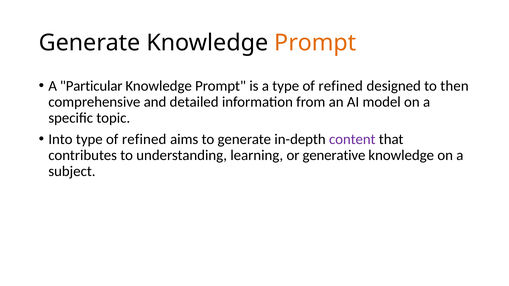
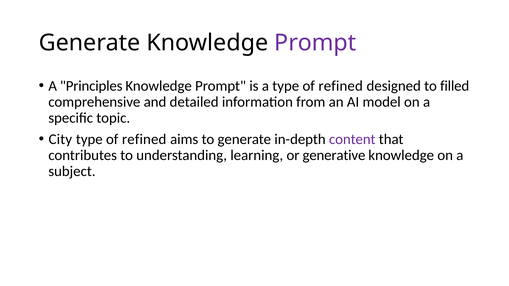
Prompt at (315, 43) colour: orange -> purple
Particular: Particular -> Principles
then: then -> filled
Into: Into -> City
